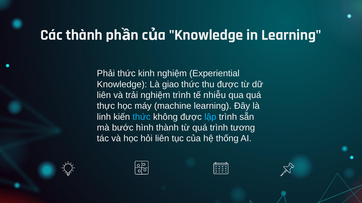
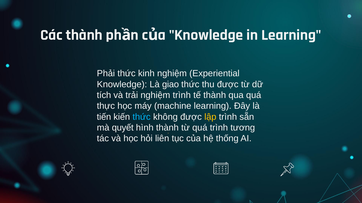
liên at (104, 95): liên -> tích
tế nhiễu: nhiễu -> thành
linh: linh -> tiến
lập colour: light blue -> yellow
bước: bước -> quyết
